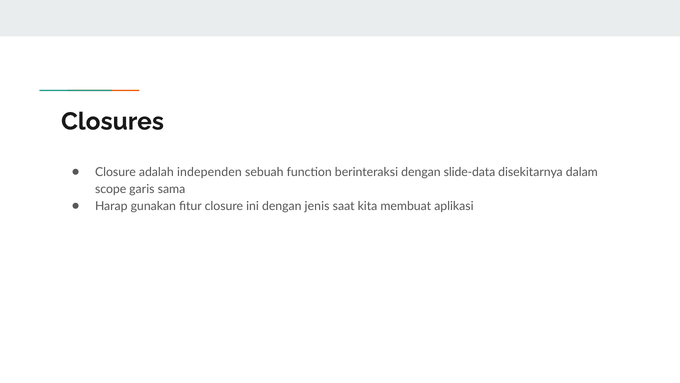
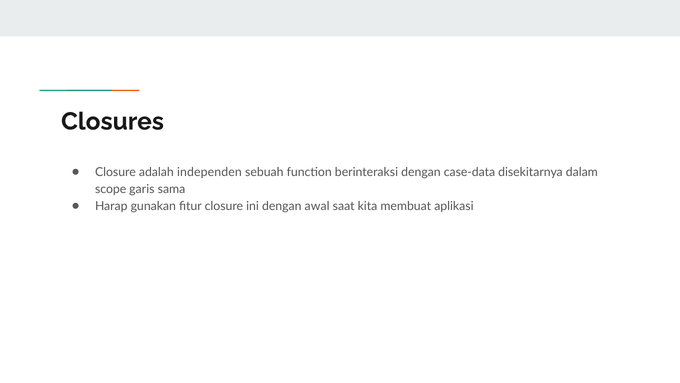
slide-data: slide-data -> case-data
jenis: jenis -> awal
